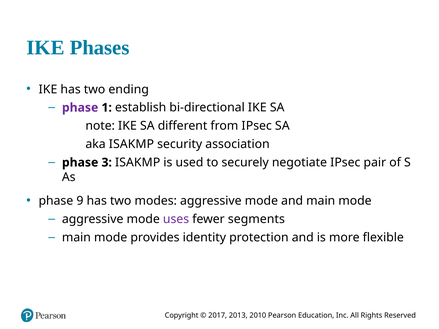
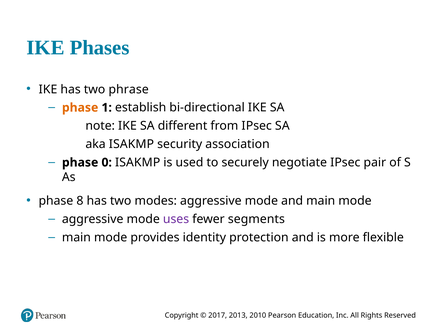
ending: ending -> phrase
phase at (80, 108) colour: purple -> orange
3: 3 -> 0
9: 9 -> 8
